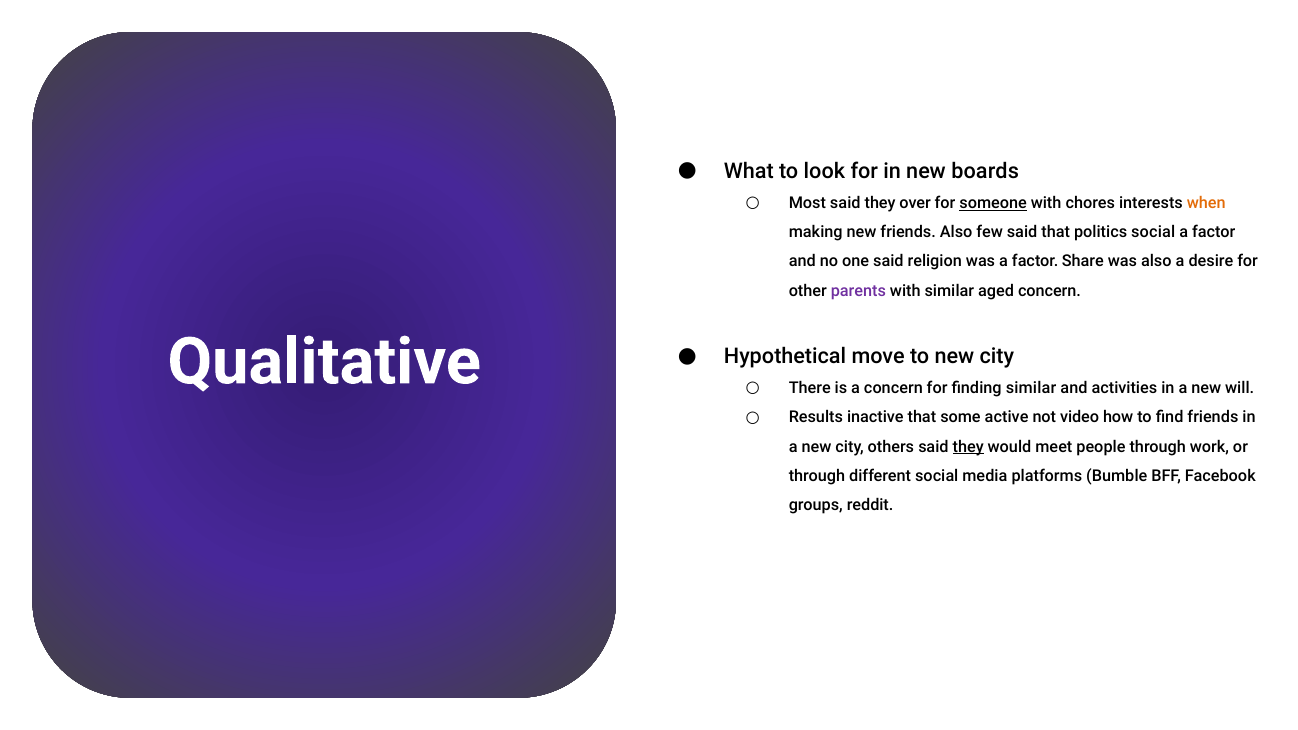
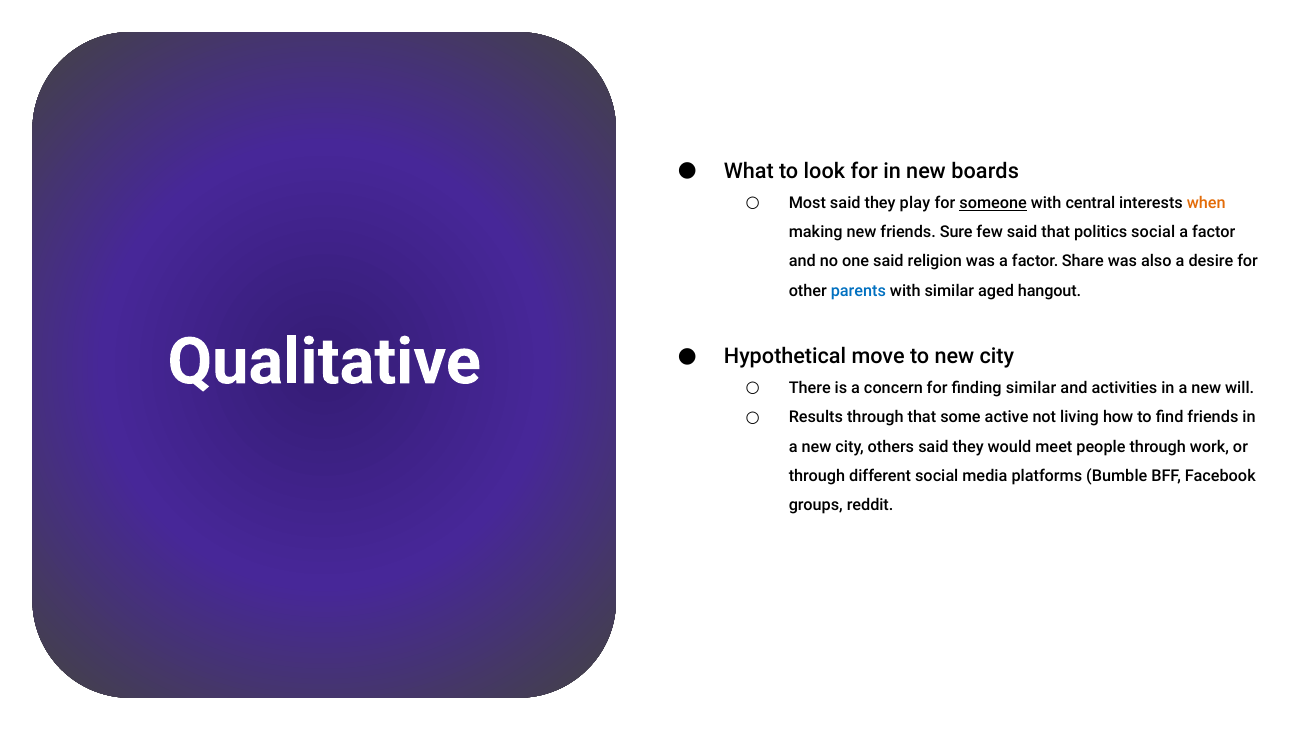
over: over -> play
chores: chores -> central
friends Also: Also -> Sure
parents colour: purple -> blue
aged concern: concern -> hangout
Results inactive: inactive -> through
video: video -> living
they at (968, 447) underline: present -> none
